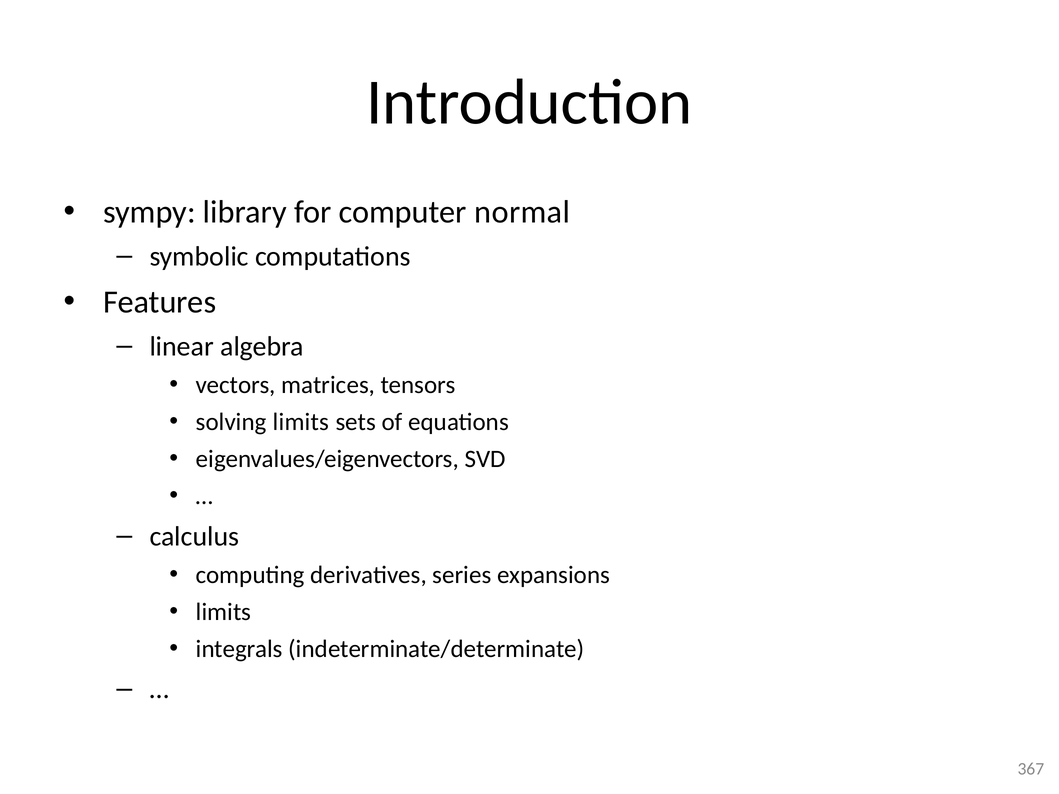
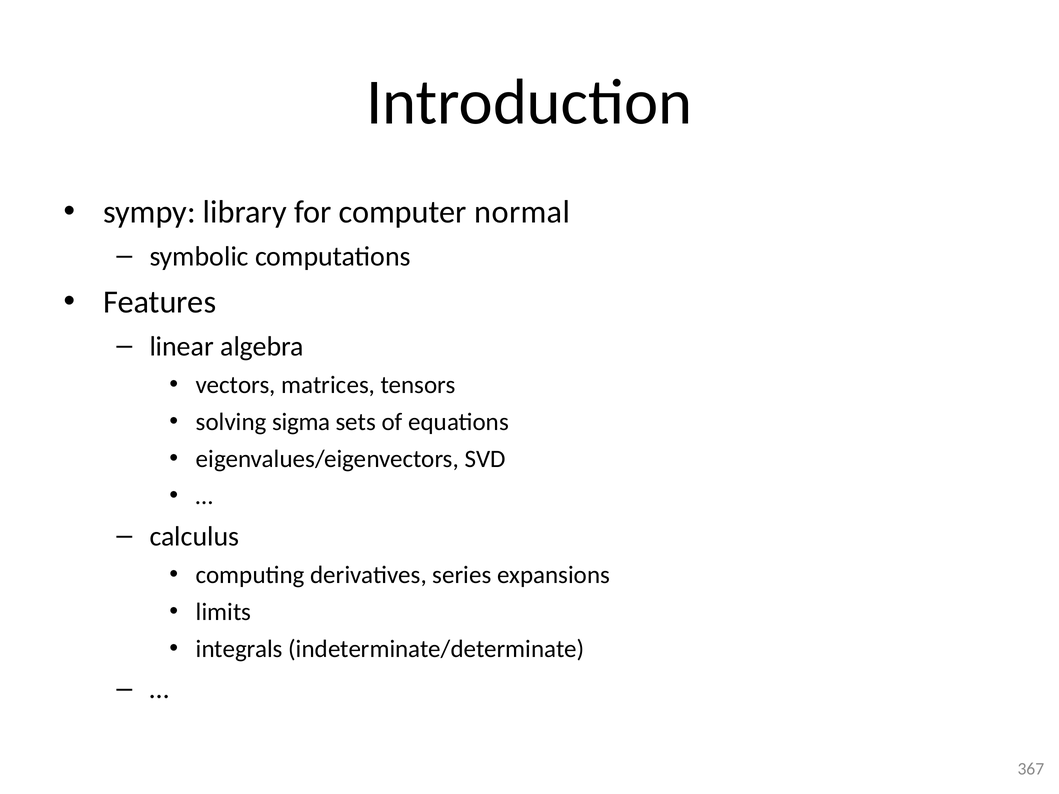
solving limits: limits -> sigma
